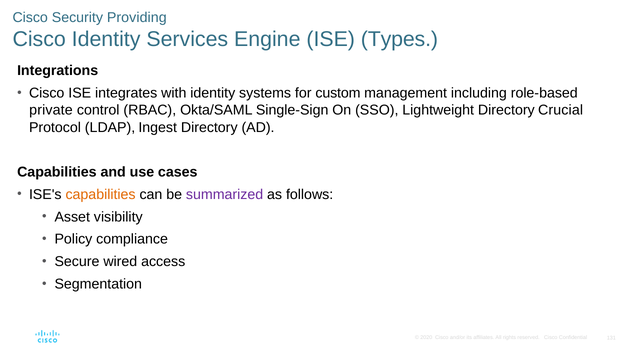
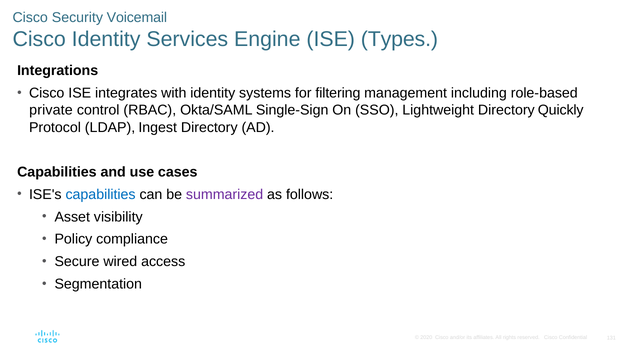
Providing: Providing -> Voicemail
custom: custom -> filtering
Crucial: Crucial -> Quickly
capabilities at (101, 195) colour: orange -> blue
